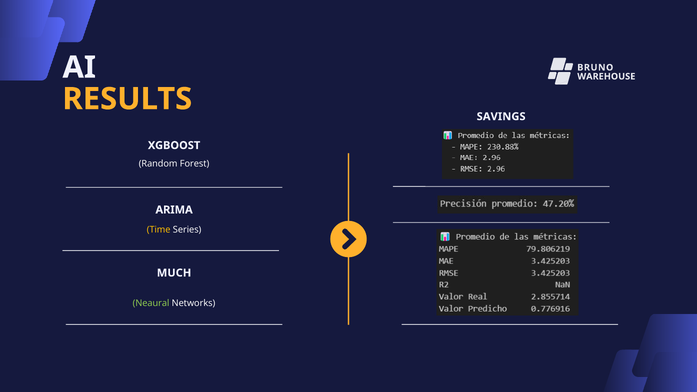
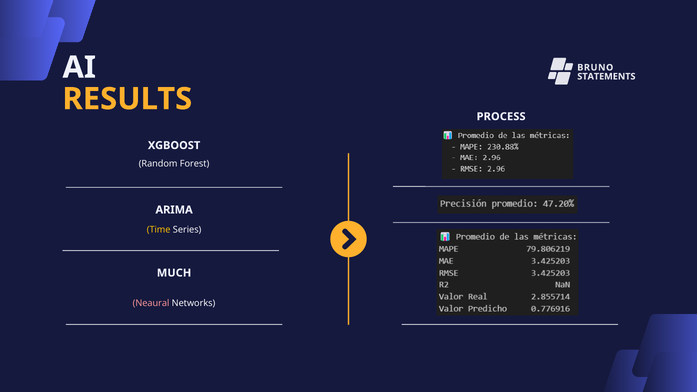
WAREHOUSE: WAREHOUSE -> STATEMENTS
SAVINGS: SAVINGS -> PROCESS
Neaural colour: light green -> pink
